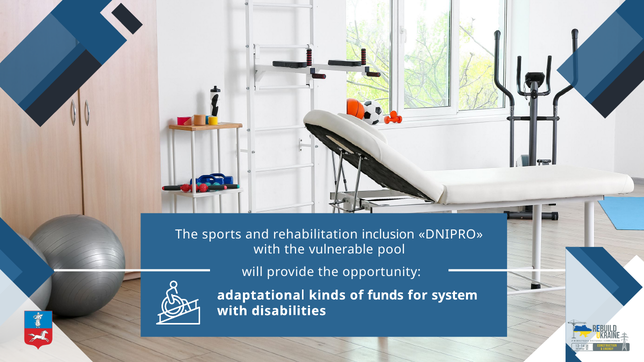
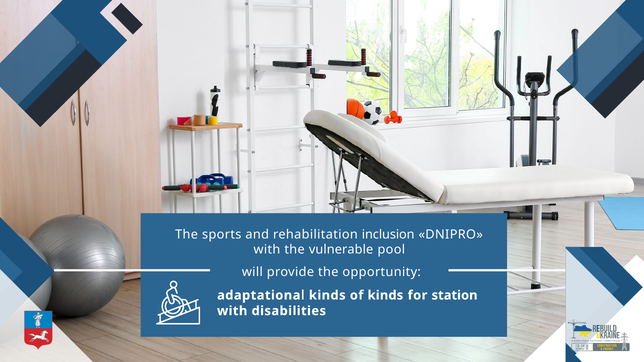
of funds: funds -> kinds
system: system -> station
